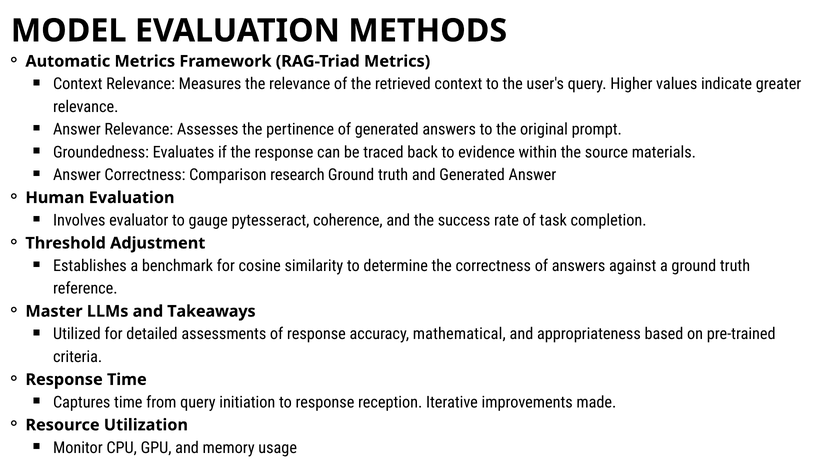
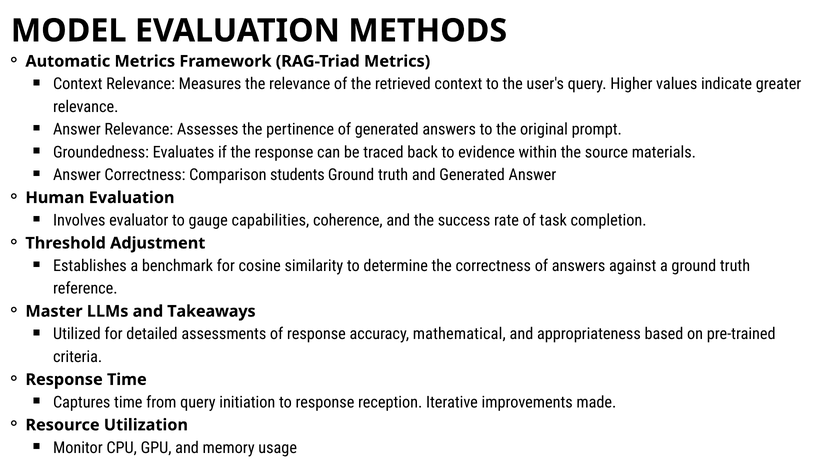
research: research -> students
pytesseract: pytesseract -> capabilities
